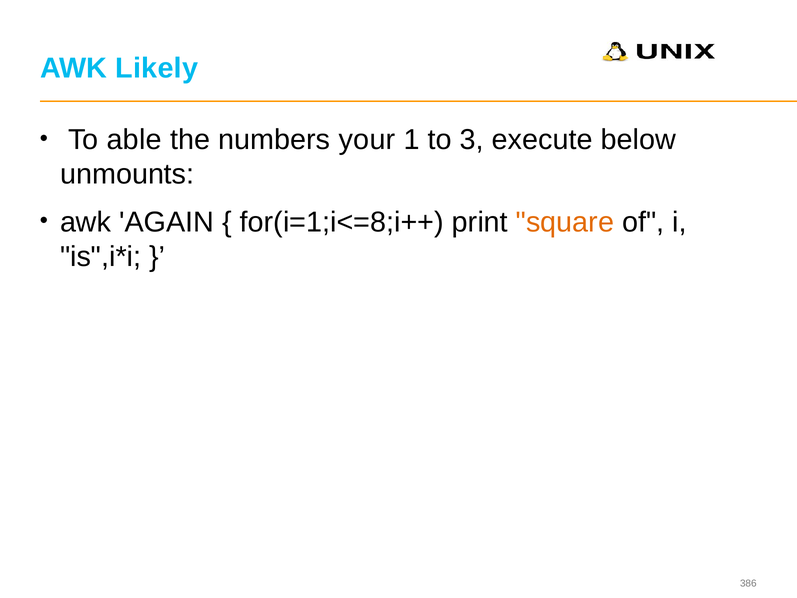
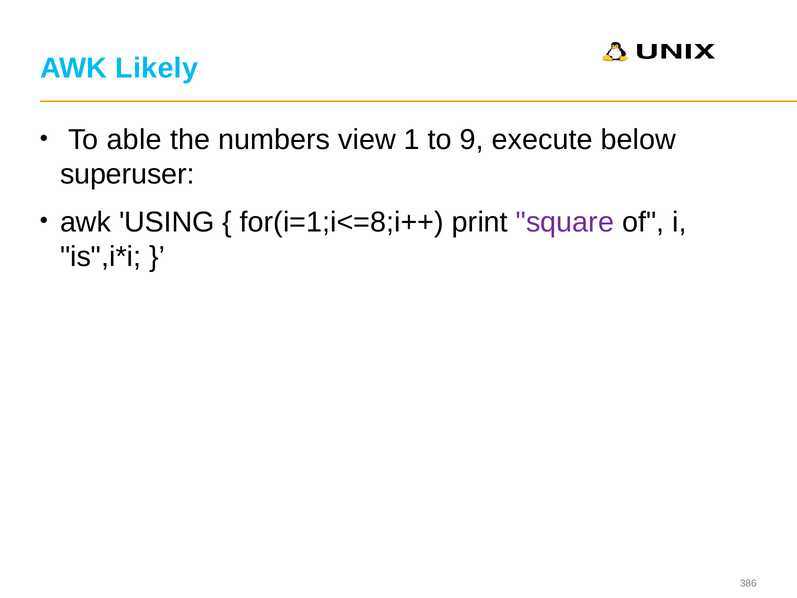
your: your -> view
3: 3 -> 9
unmounts: unmounts -> superuser
AGAIN: AGAIN -> USING
square colour: orange -> purple
